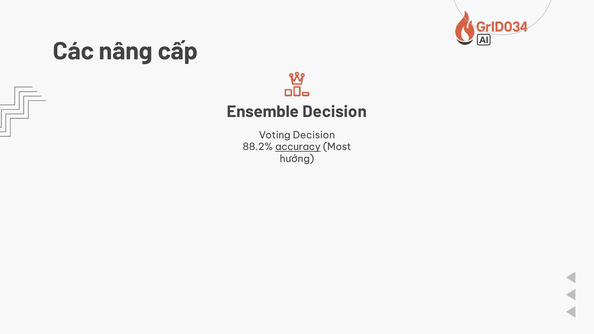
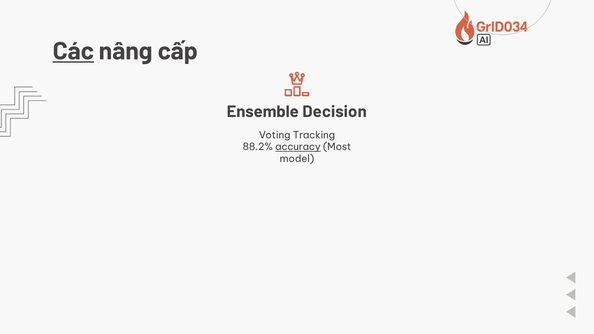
Các underline: none -> present
Voting Decision: Decision -> Tracking
hướng: hướng -> model
